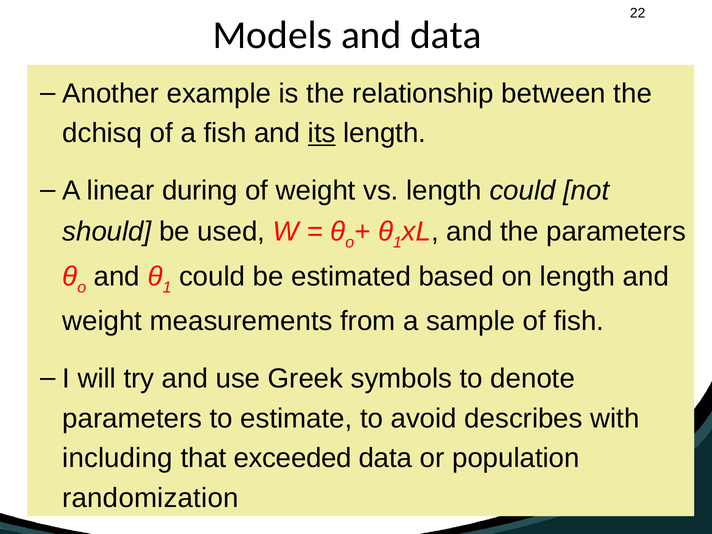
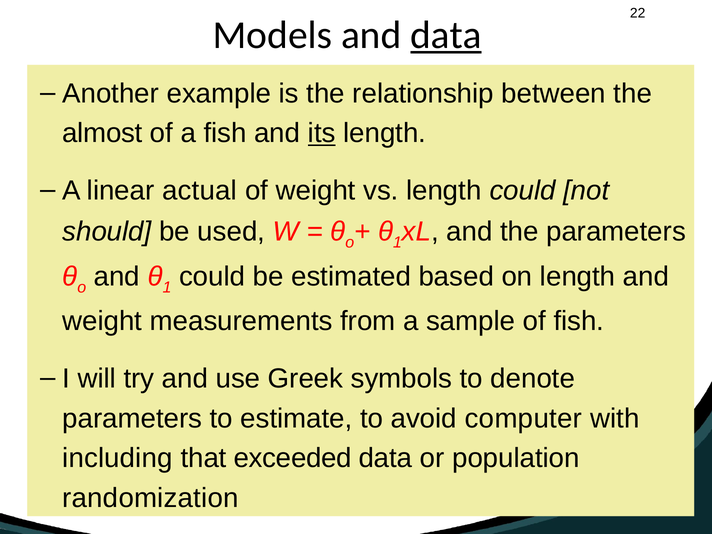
data at (446, 35) underline: none -> present
dchisq: dchisq -> almost
during: during -> actual
describes: describes -> computer
